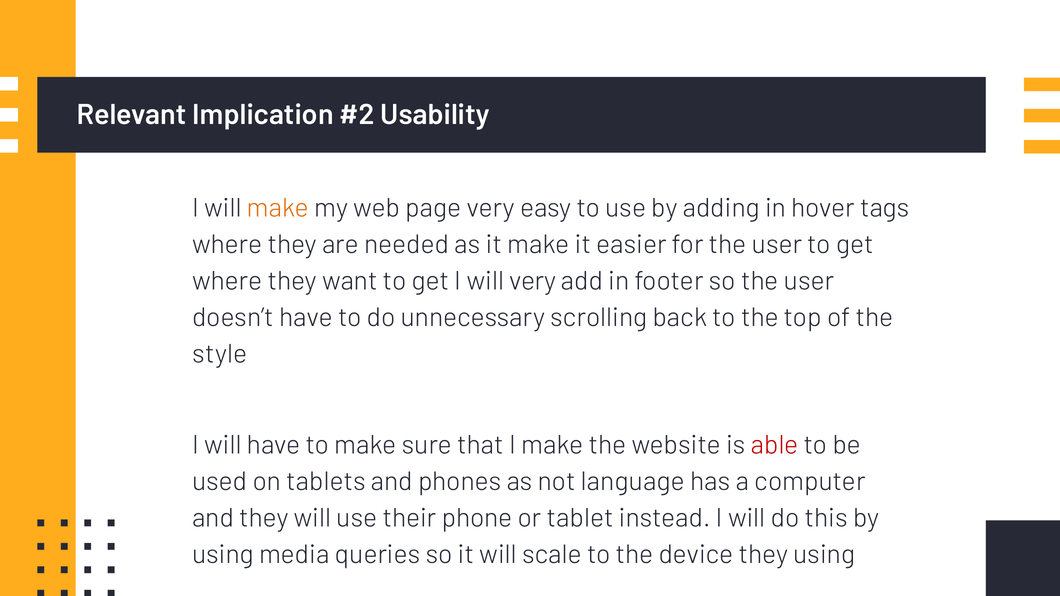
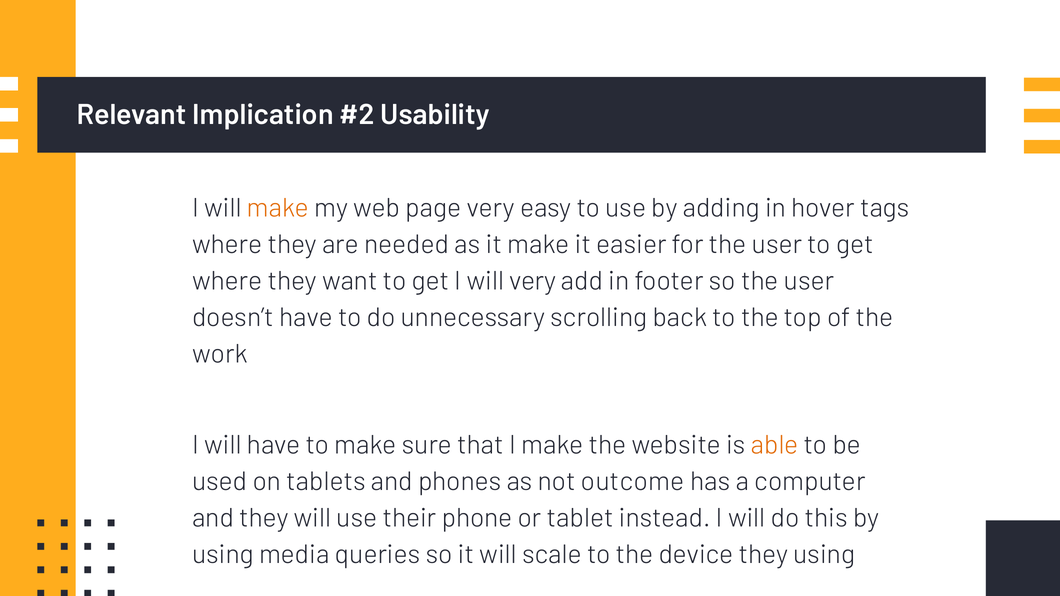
style: style -> work
able colour: red -> orange
language: language -> outcome
